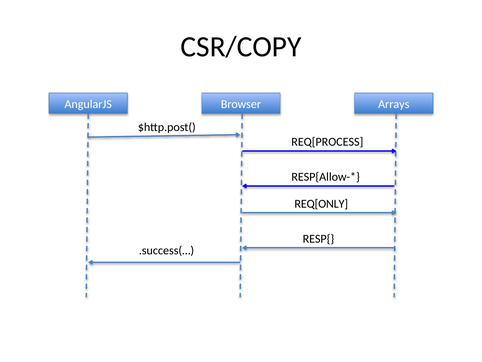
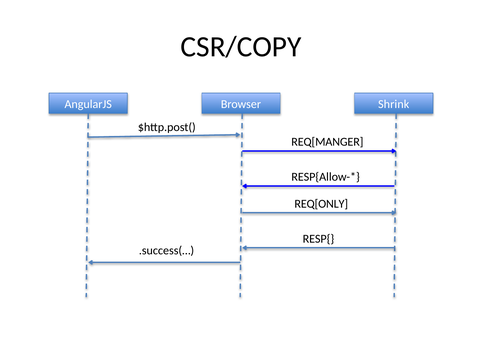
Arrays: Arrays -> Shrink
REQ[PROCESS: REQ[PROCESS -> REQ[MANGER
